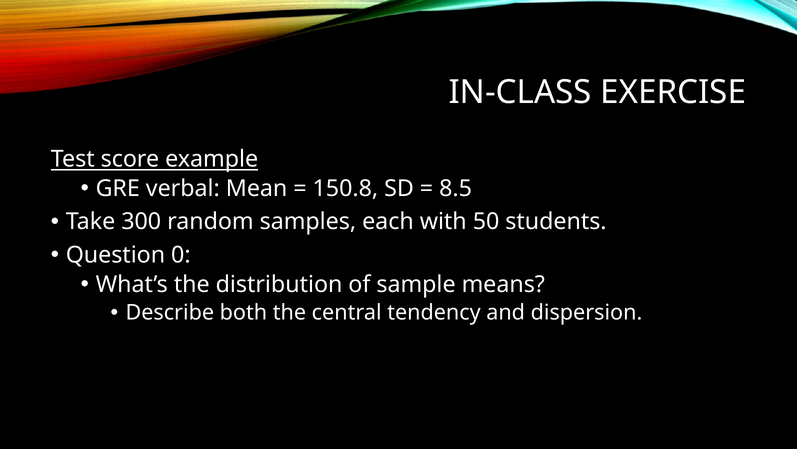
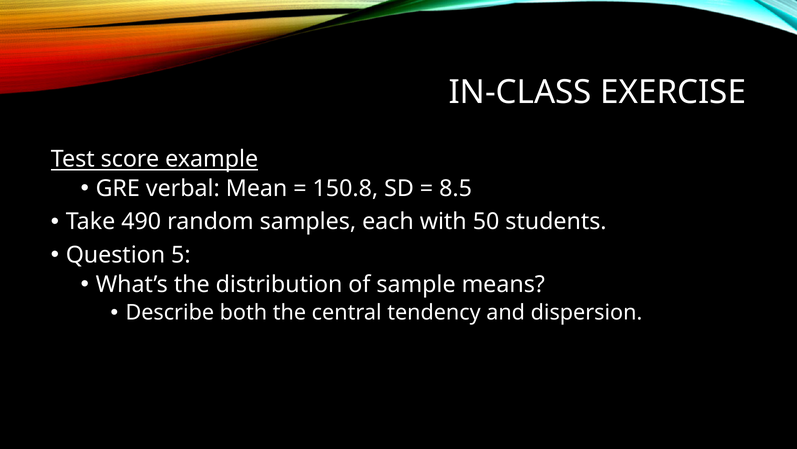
300: 300 -> 490
0: 0 -> 5
